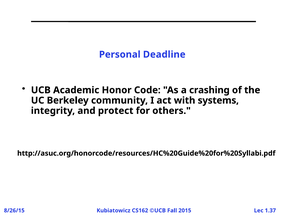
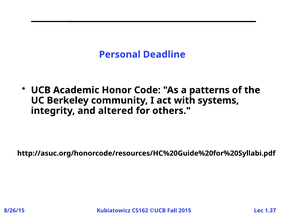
crashing: crashing -> patterns
protect: protect -> altered
